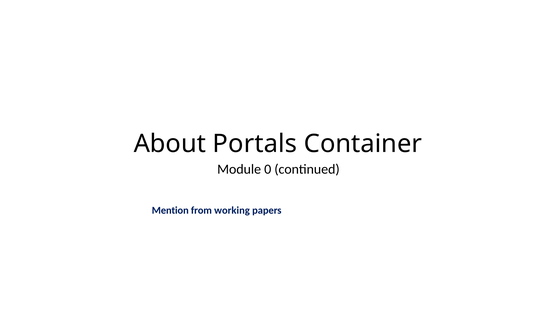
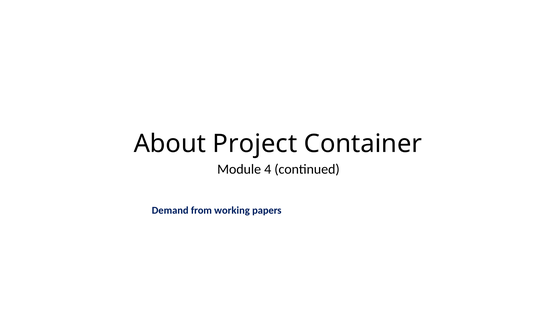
Portals: Portals -> Project
0: 0 -> 4
Mention: Mention -> Demand
